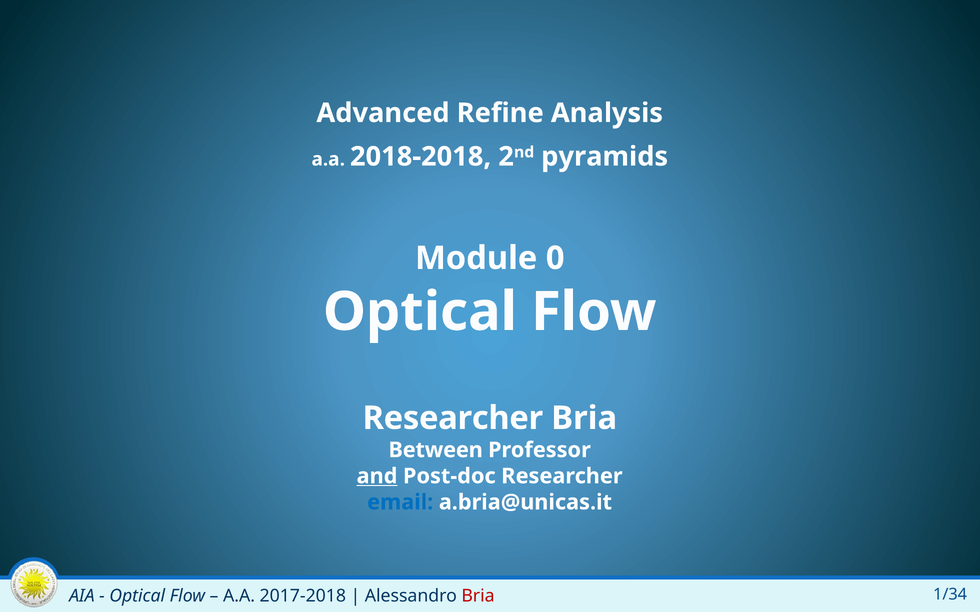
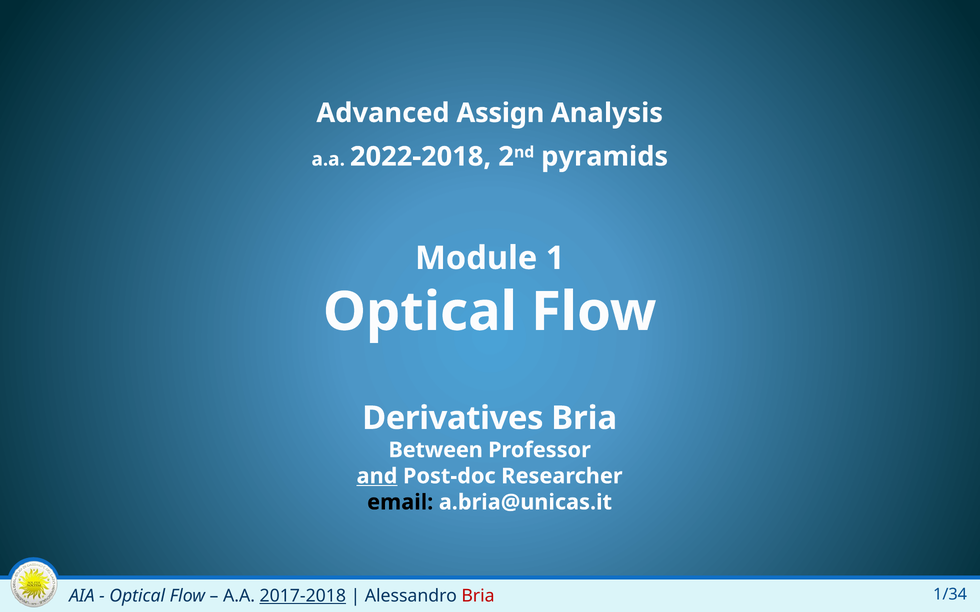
Refine: Refine -> Assign
2018-2018: 2018-2018 -> 2022-2018
0: 0 -> 1
Researcher at (453, 418): Researcher -> Derivatives
email colour: blue -> black
2017-2018 underline: none -> present
